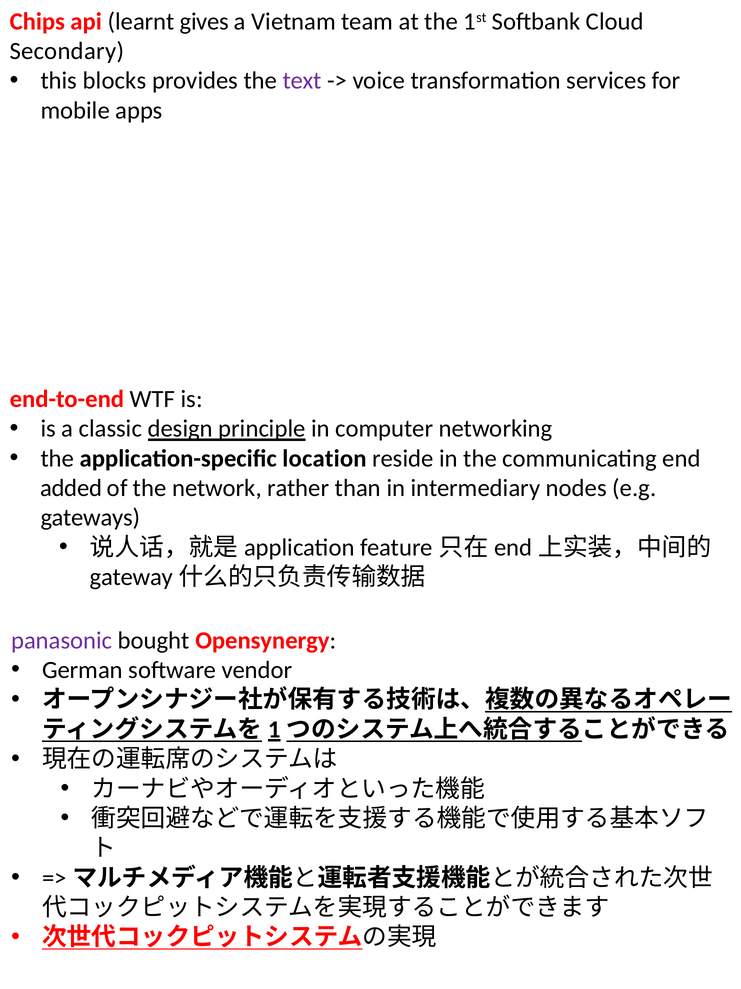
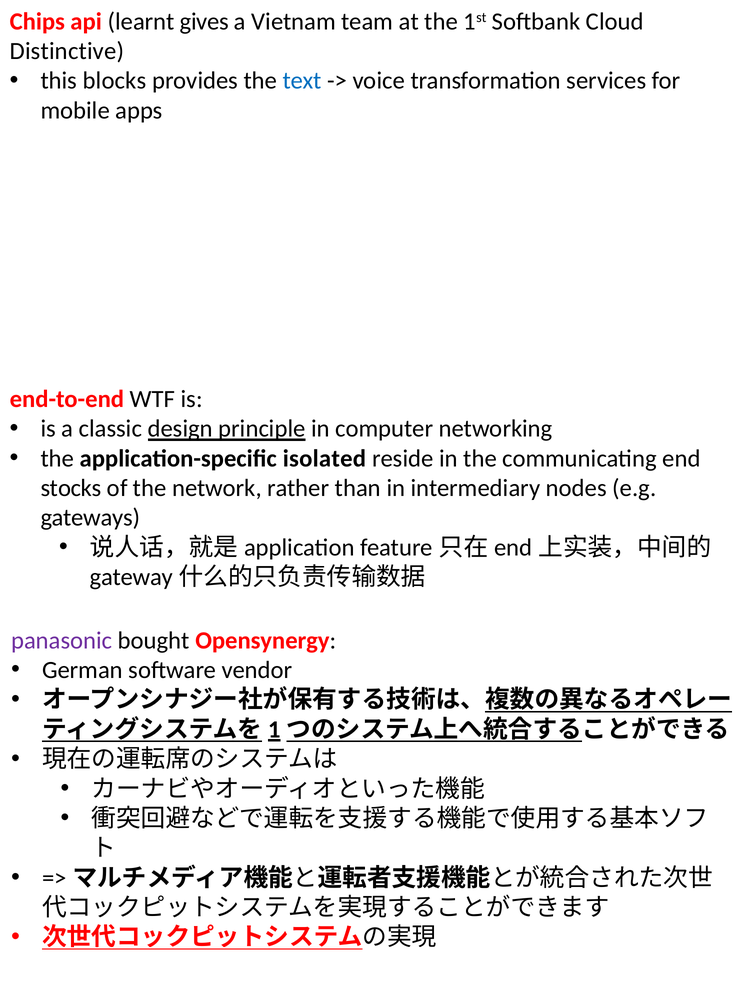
Secondary: Secondary -> Distinctive
text colour: purple -> blue
location: location -> isolated
added: added -> stocks
